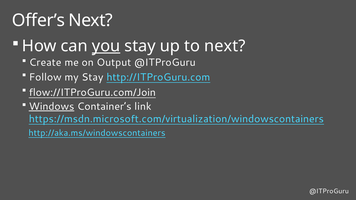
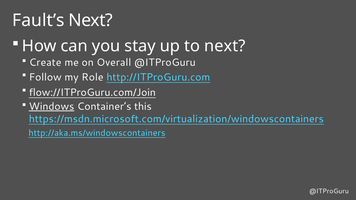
Offer’s: Offer’s -> Fault’s
you underline: present -> none
Output: Output -> Overall
my Stay: Stay -> Role
link: link -> this
